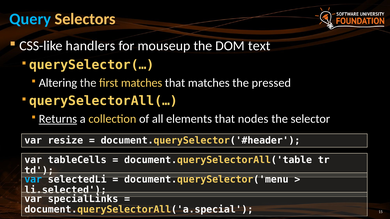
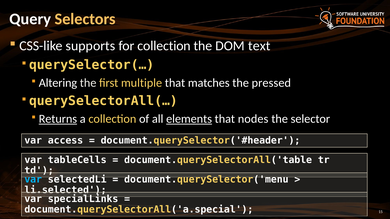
Query colour: light blue -> white
handlers: handlers -> supports
for mouseup: mouseup -> collection
first matches: matches -> multiple
elements underline: none -> present
resize: resize -> access
